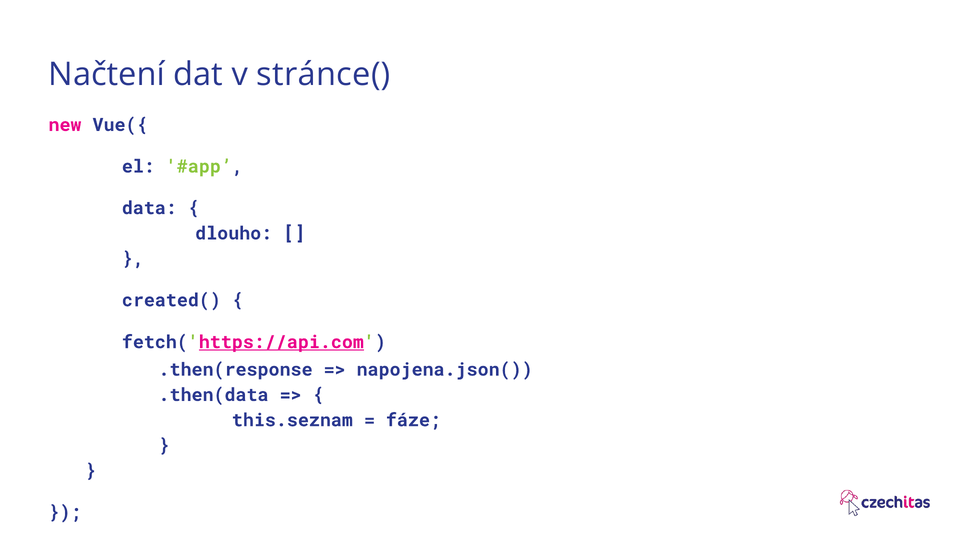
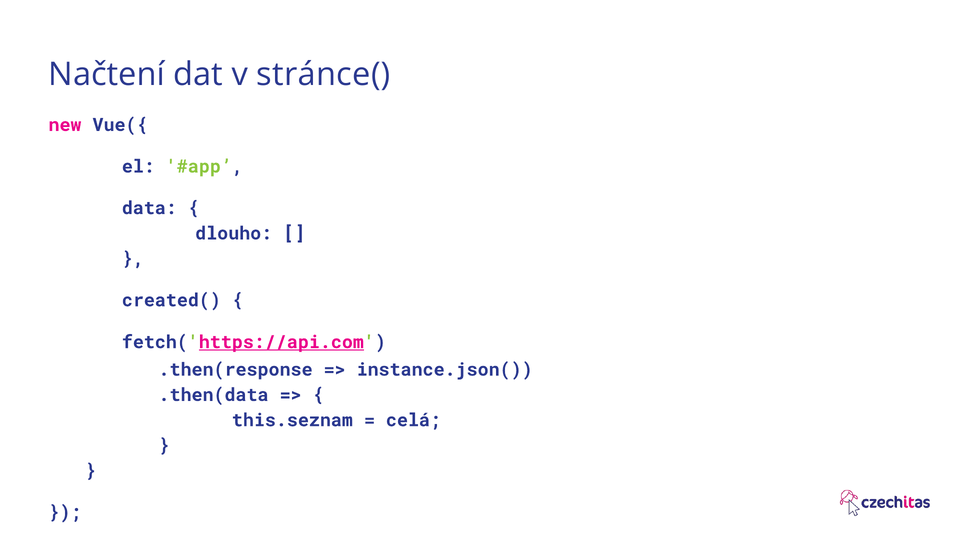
napojena.json(: napojena.json( -> instance.json(
fáze: fáze -> celá
